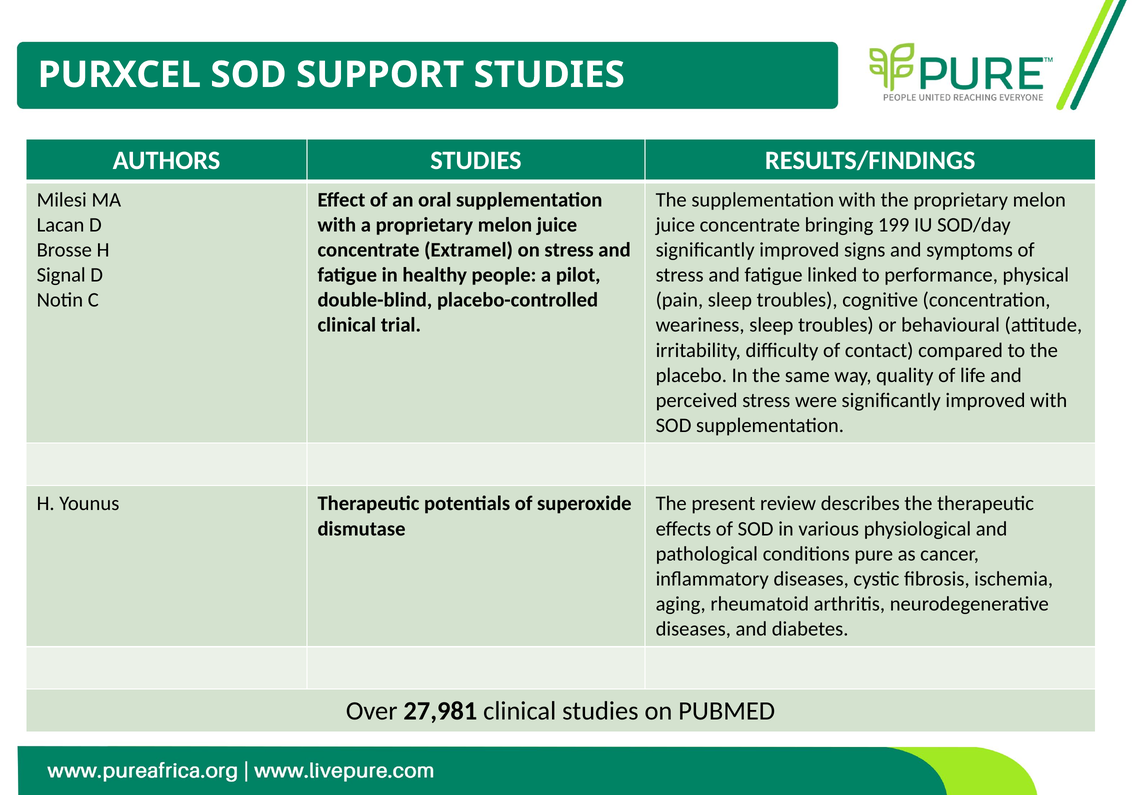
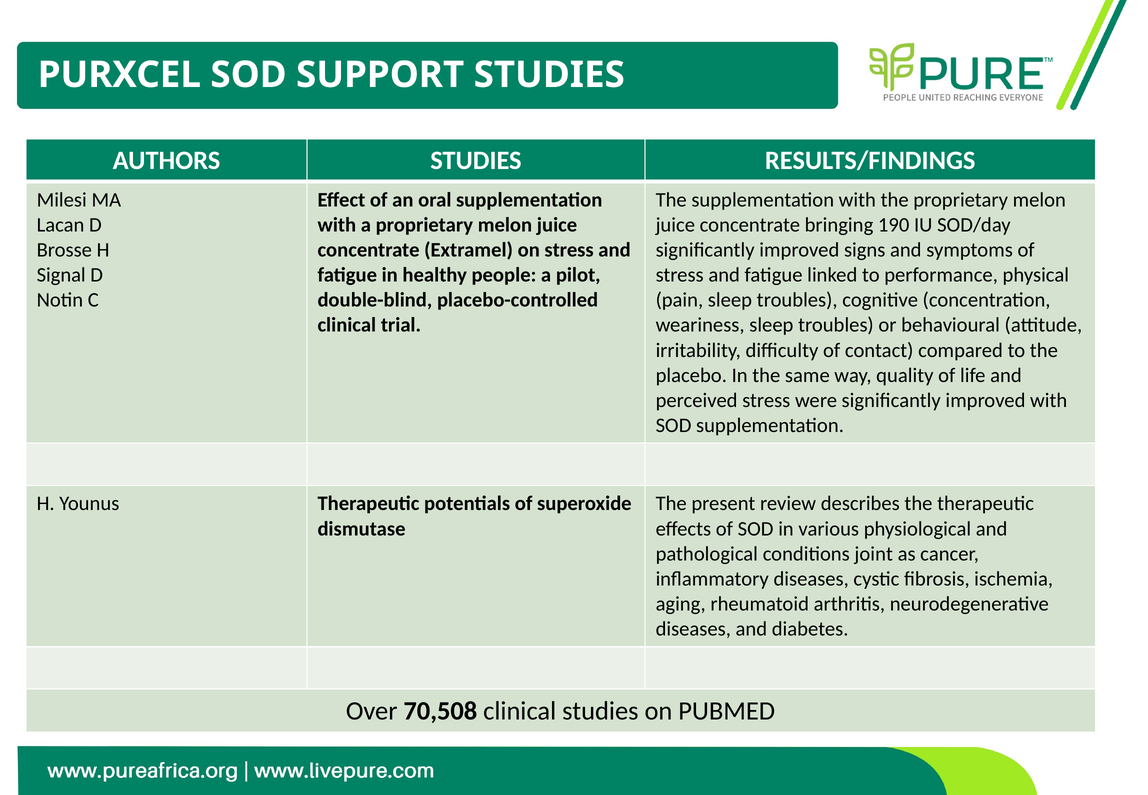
199: 199 -> 190
pure: pure -> joint
27,981: 27,981 -> 70,508
